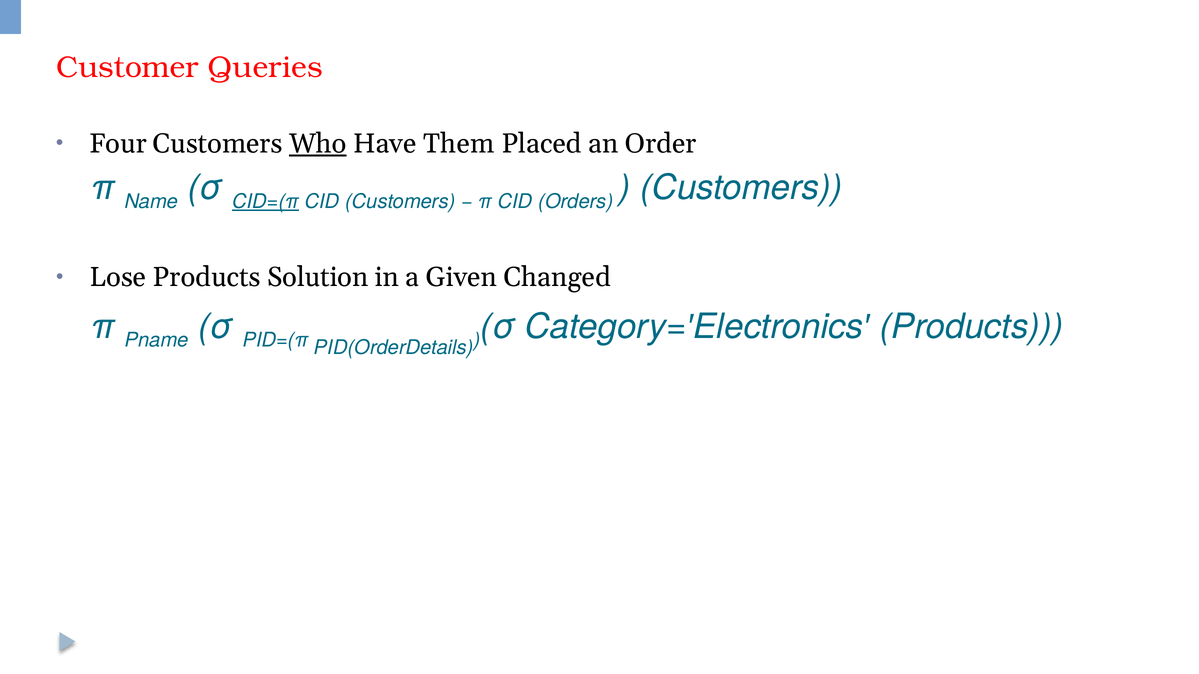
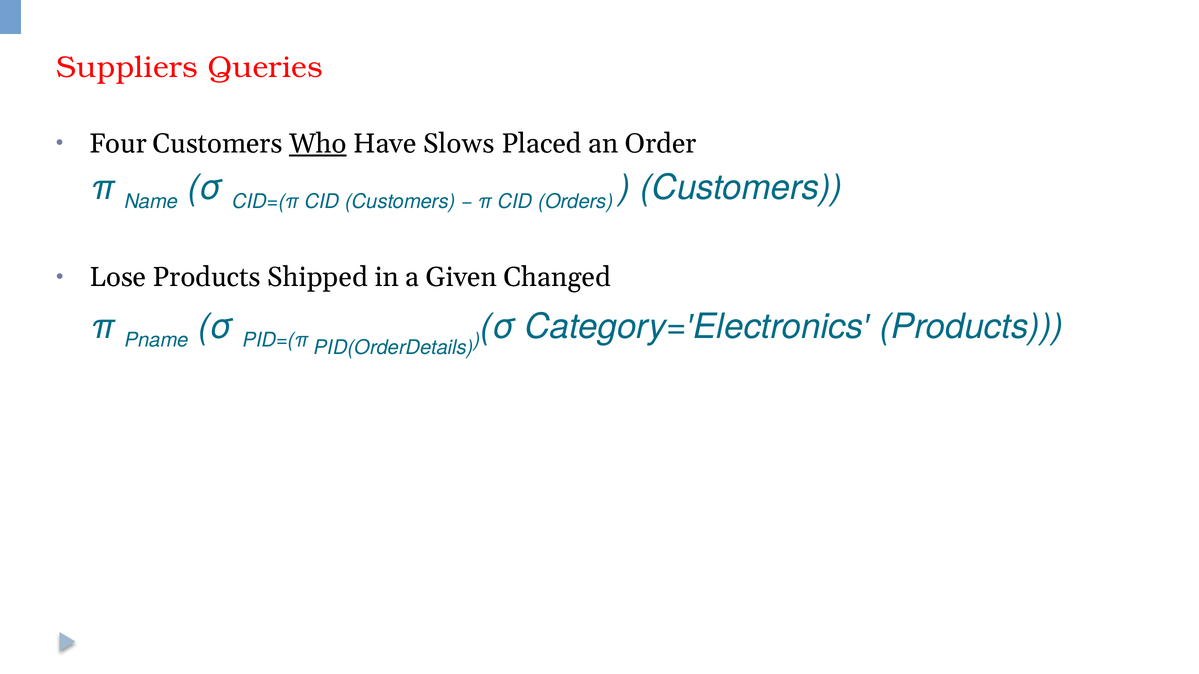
Customer: Customer -> Suppliers
Them: Them -> Slows
CID=(π underline: present -> none
Solution: Solution -> Shipped
